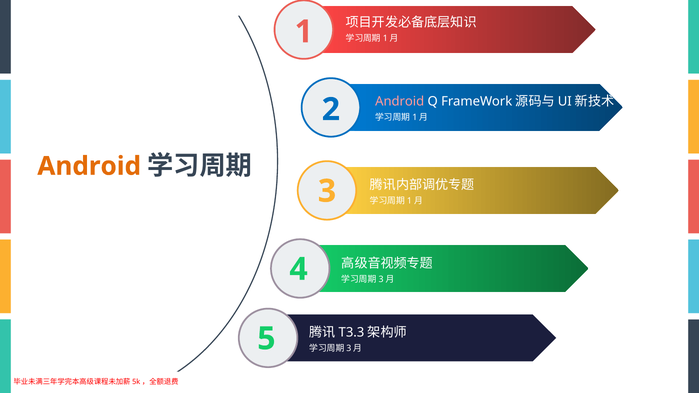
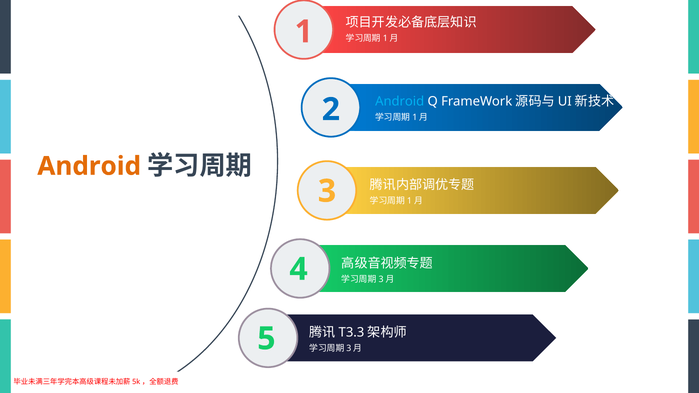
Android at (400, 101) colour: pink -> light blue
